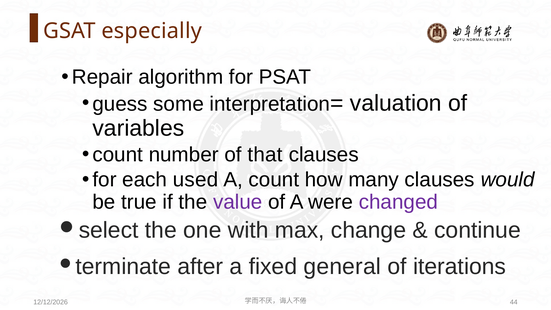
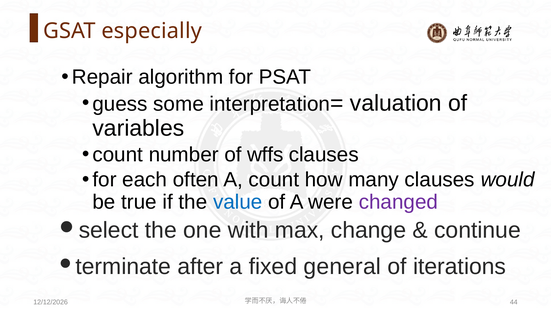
that: that -> wffs
used: used -> often
value colour: purple -> blue
